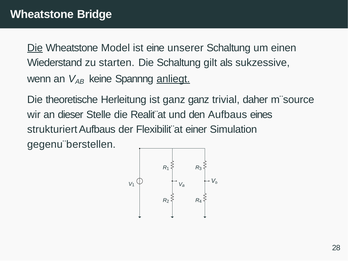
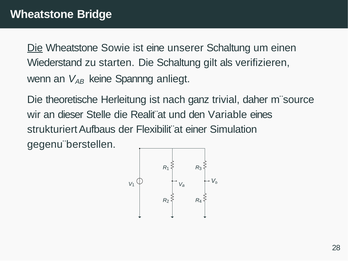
Model: Model -> Sowie
sukzessive: sukzessive -> verifizieren
anliegt underline: present -> none
ist ganz: ganz -> nach
den Aufbaus: Aufbaus -> Variable
